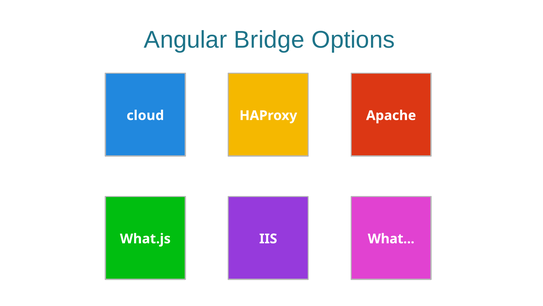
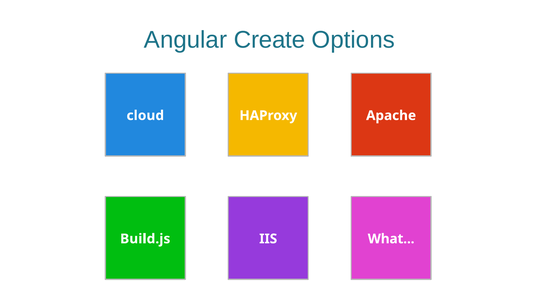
Bridge: Bridge -> Create
What.js: What.js -> Build.js
